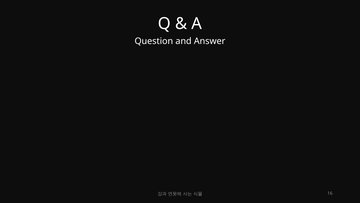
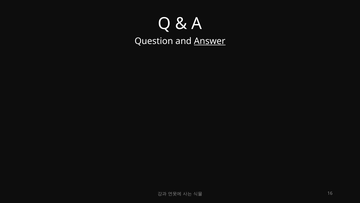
Answer underline: none -> present
